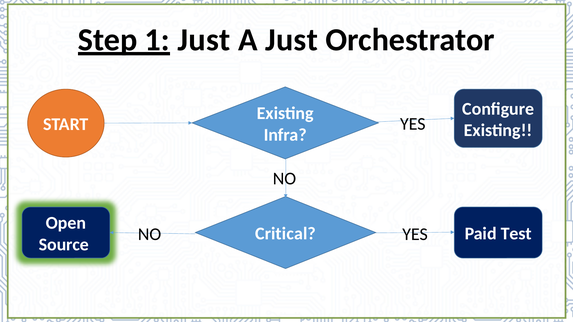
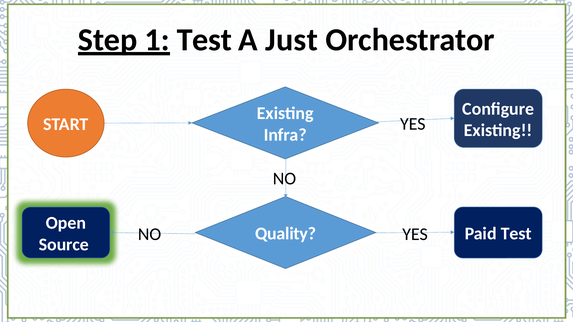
Just at (204, 40): Just -> Test
Critical: Critical -> Quality
